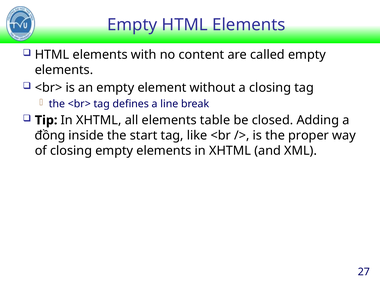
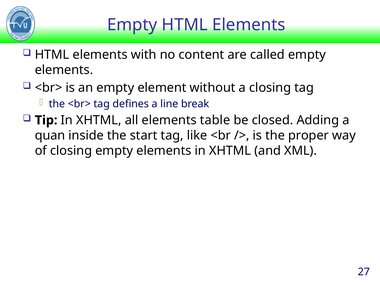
đồng: đồng -> quan
